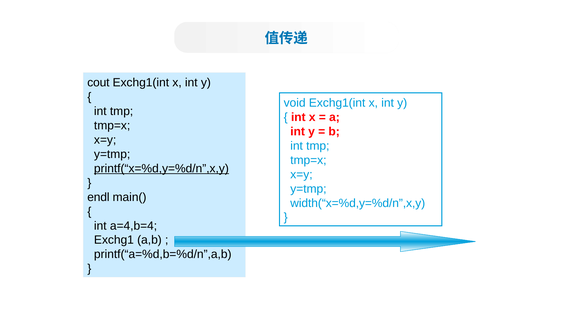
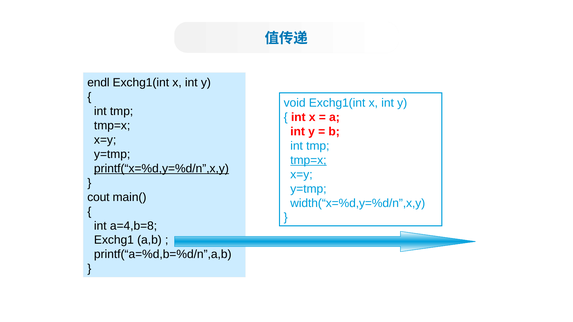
cout: cout -> endl
tmp=x at (308, 160) underline: none -> present
endl: endl -> cout
a=4,b=4: a=4,b=4 -> a=4,b=8
